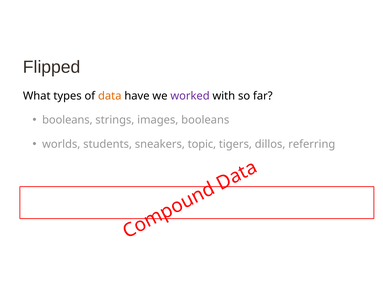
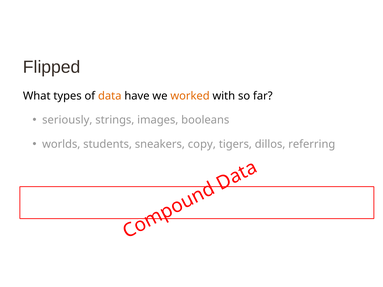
worked colour: purple -> orange
booleans at (67, 120): booleans -> seriously
topic: topic -> copy
